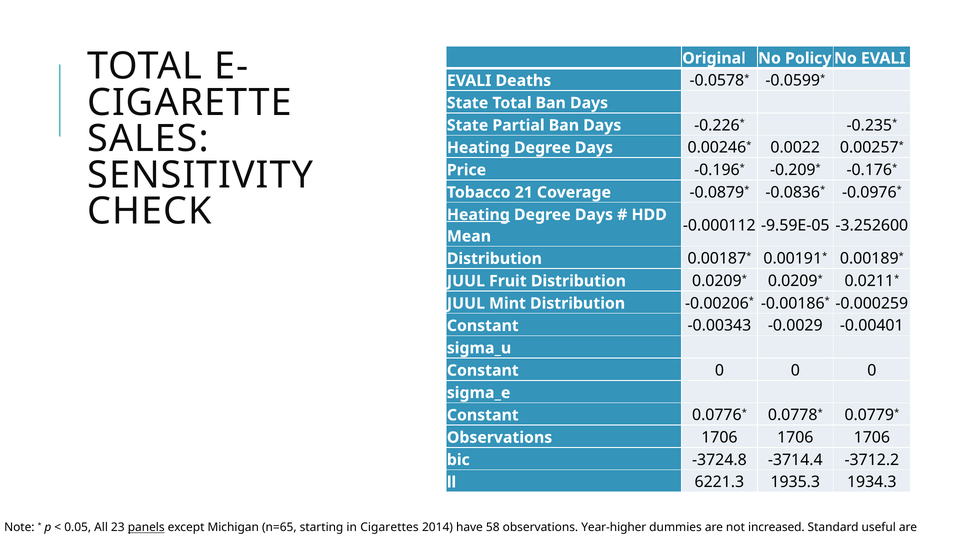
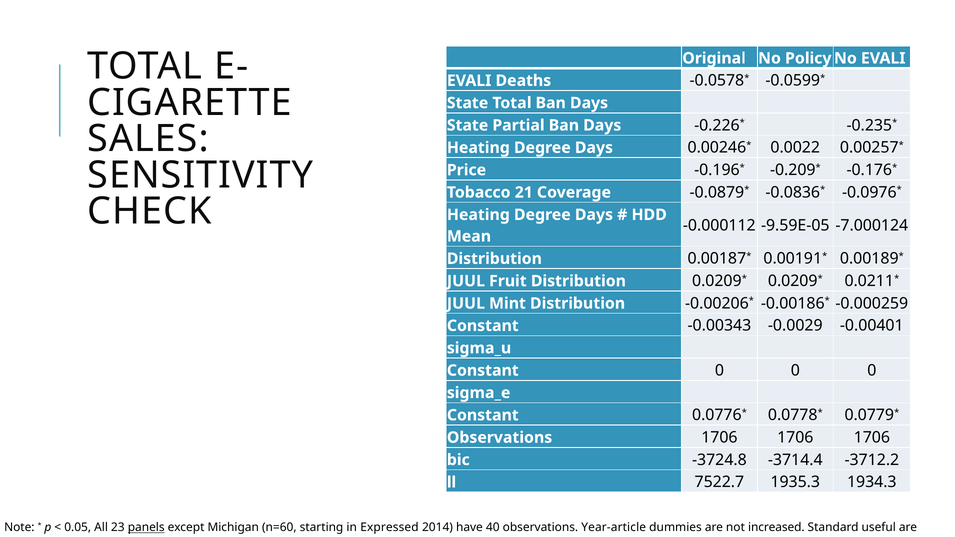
Heating at (478, 215) underline: present -> none
-3.252600: -3.252600 -> -7.000124
6221.3: 6221.3 -> 7522.7
n=65: n=65 -> n=60
Cigarettes: Cigarettes -> Expressed
58: 58 -> 40
Year-higher: Year-higher -> Year-article
